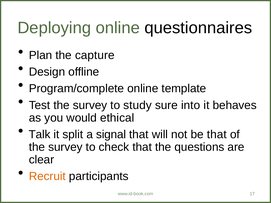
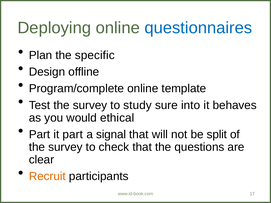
questionnaires colour: black -> blue
capture: capture -> specific
Talk at (40, 135): Talk -> Part
it split: split -> part
be that: that -> split
